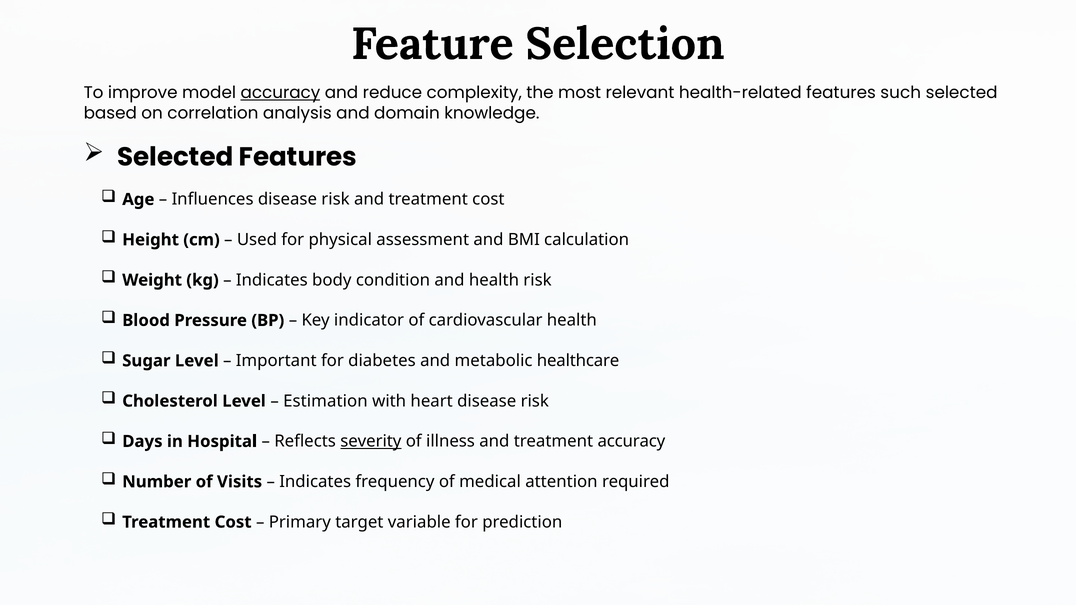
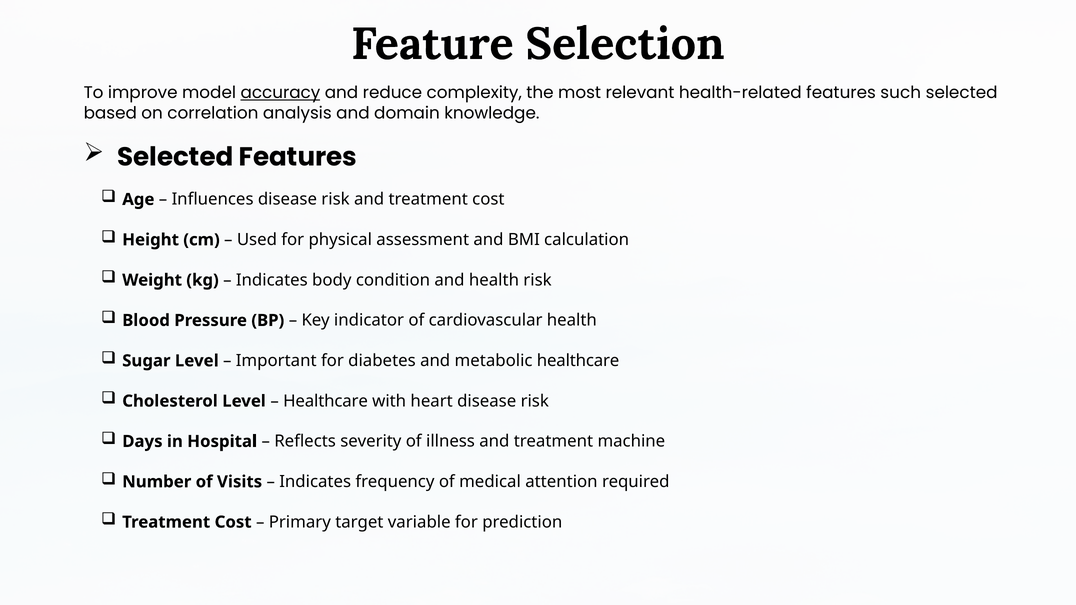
Estimation at (325, 401): Estimation -> Healthcare
severity underline: present -> none
treatment accuracy: accuracy -> machine
